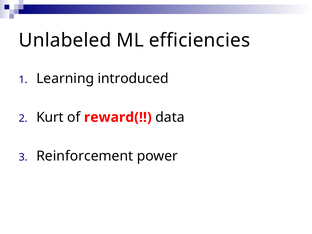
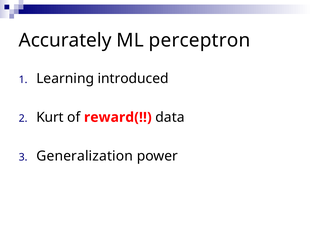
Unlabeled: Unlabeled -> Accurately
efficiencies: efficiencies -> perceptron
Reinforcement: Reinforcement -> Generalization
